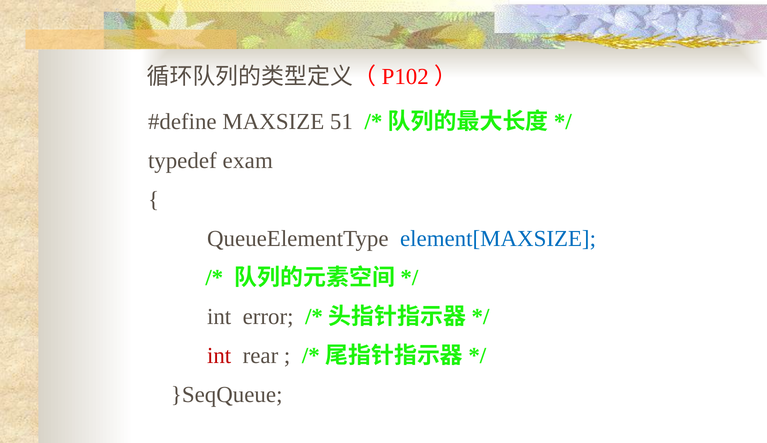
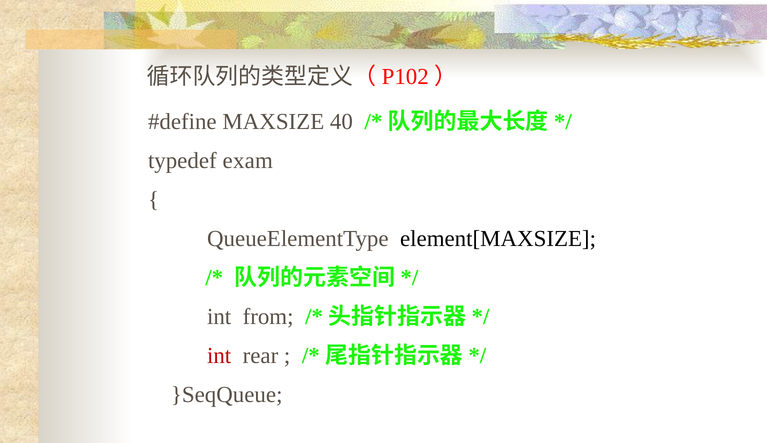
51: 51 -> 40
element[MAXSIZE colour: blue -> black
error: error -> from
